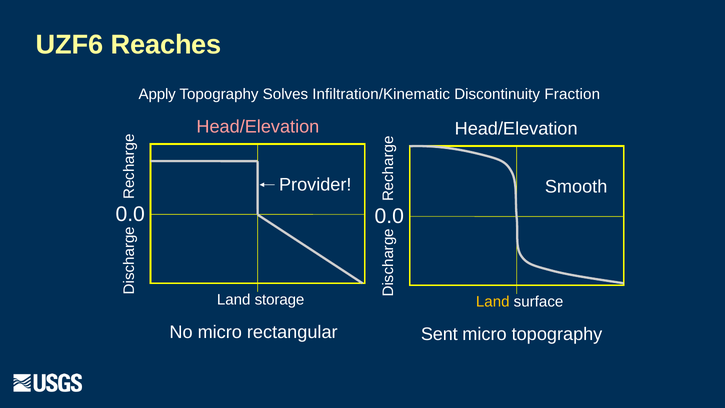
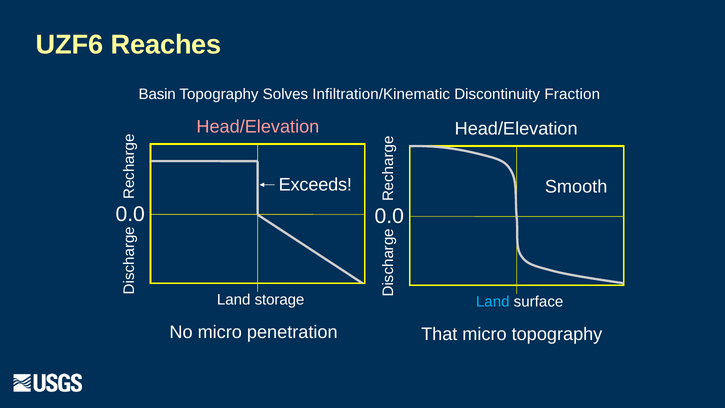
Apply: Apply -> Basin
Provider: Provider -> Exceeds
Land at (493, 302) colour: yellow -> light blue
rectangular: rectangular -> penetration
Sent: Sent -> That
